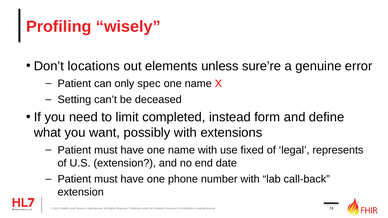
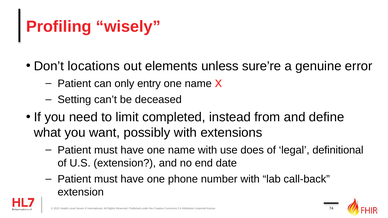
spec: spec -> entry
form: form -> from
fixed: fixed -> does
represents: represents -> definitional
